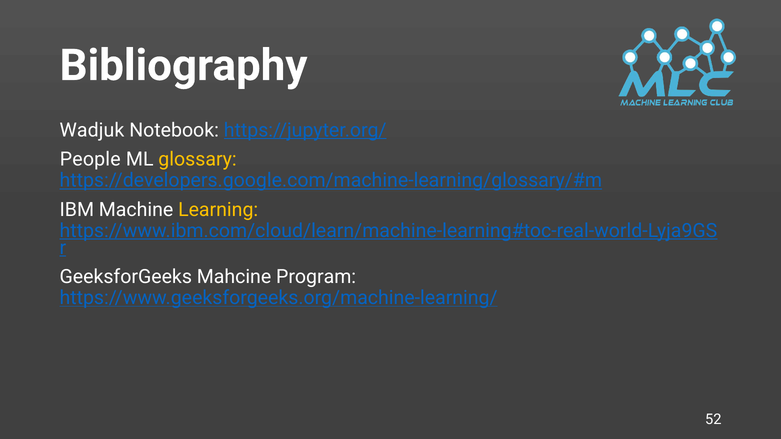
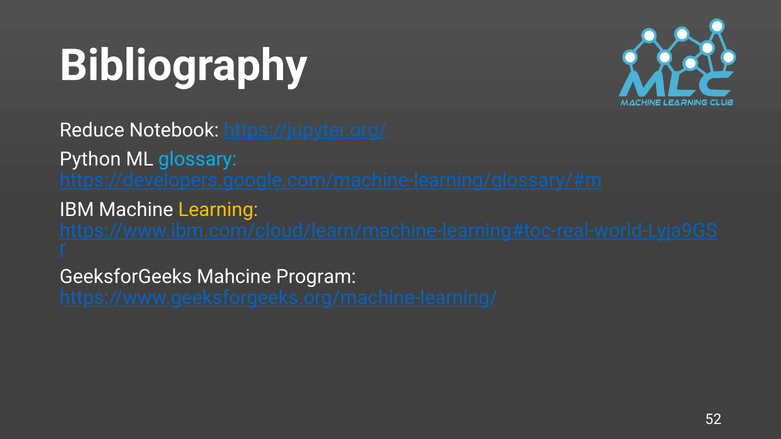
Wadjuk: Wadjuk -> Reduce
People: People -> Python
glossary colour: yellow -> light blue
